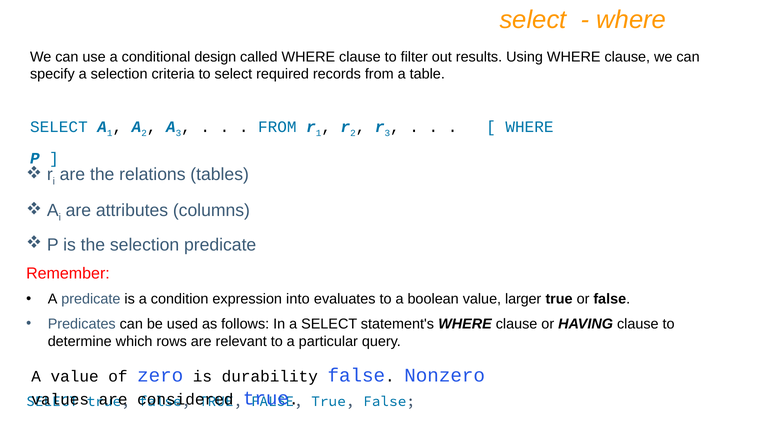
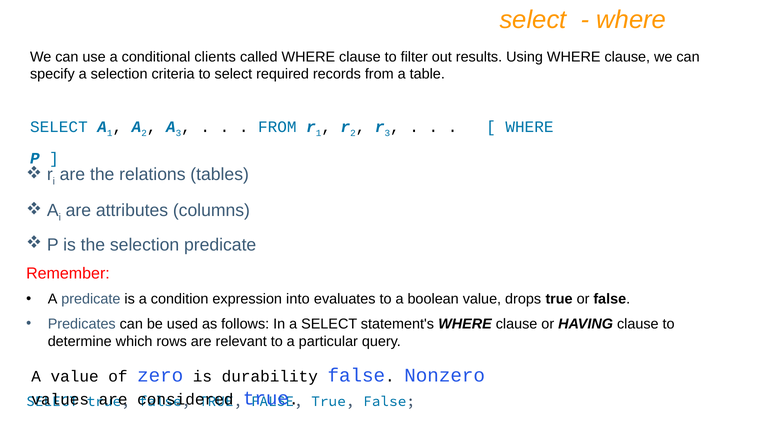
design: design -> clients
larger: larger -> drops
